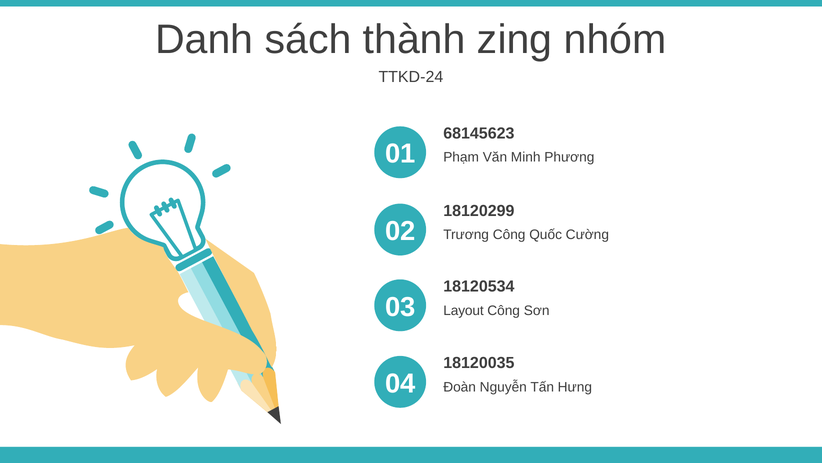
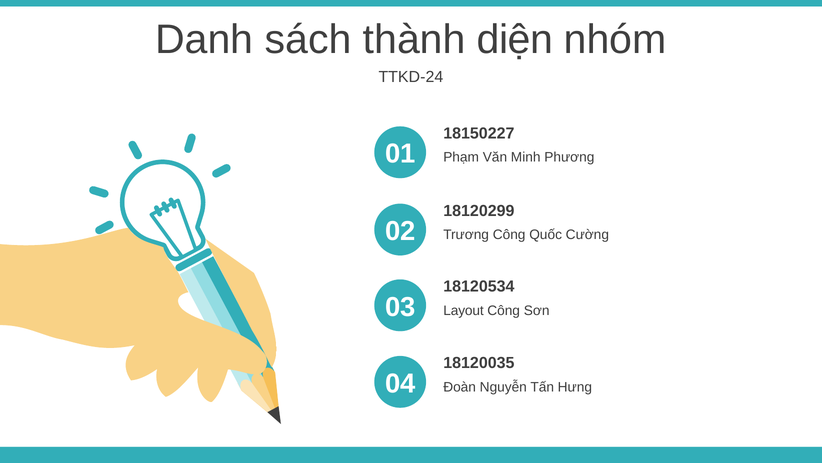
zing: zing -> diện
68145623: 68145623 -> 18150227
